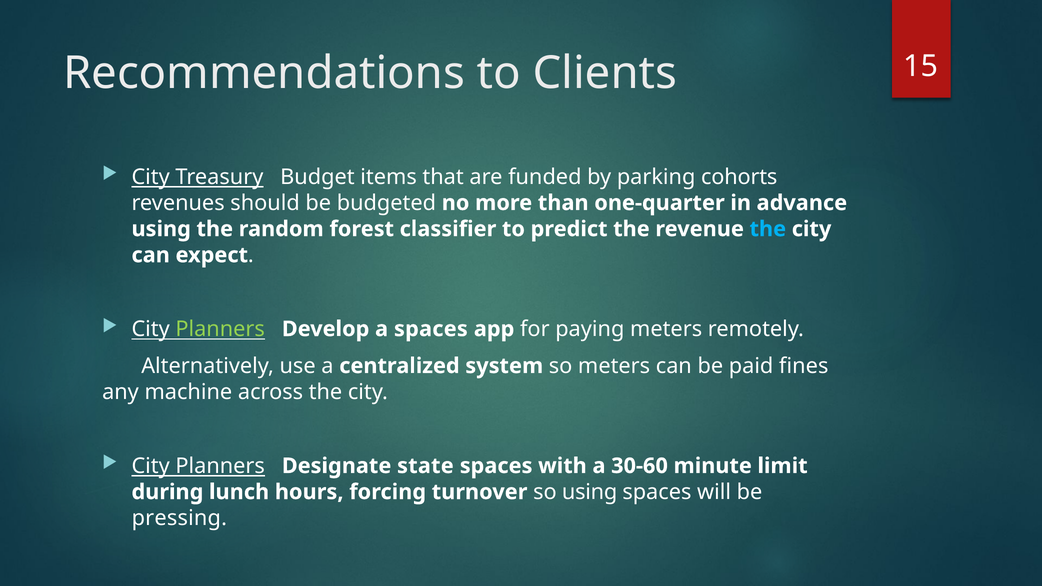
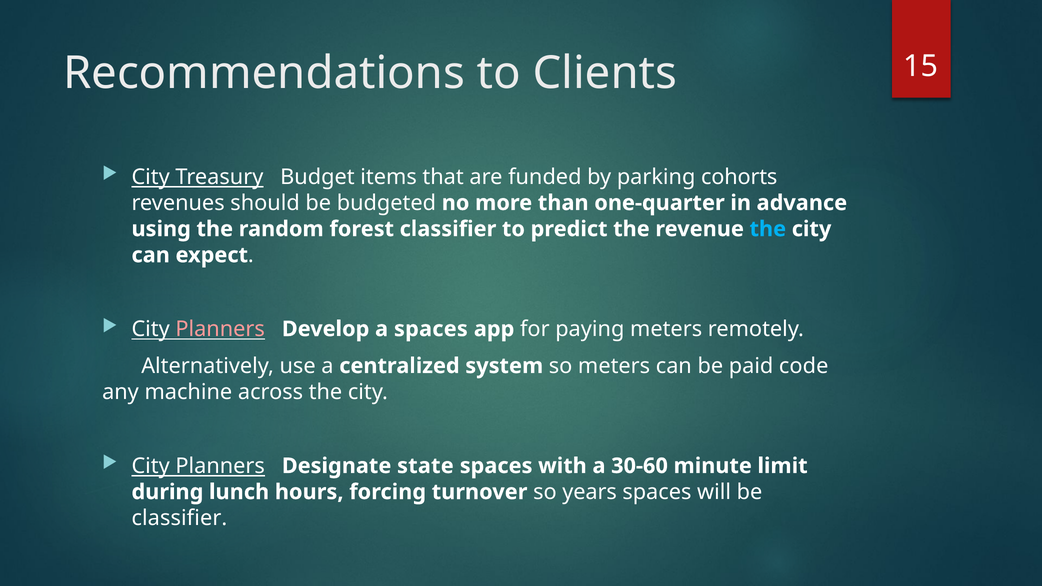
Planners at (220, 329) colour: light green -> pink
fines: fines -> code
so using: using -> years
pressing at (179, 518): pressing -> classifier
